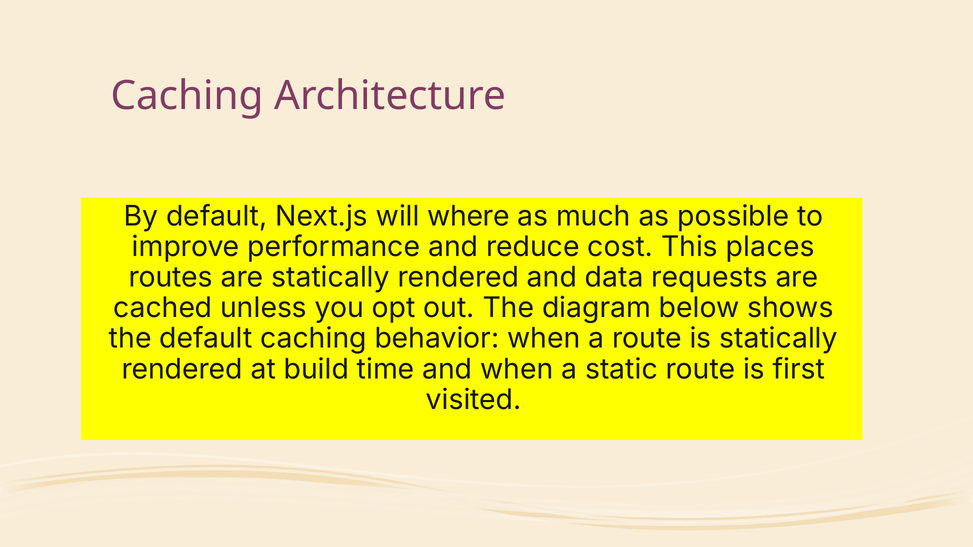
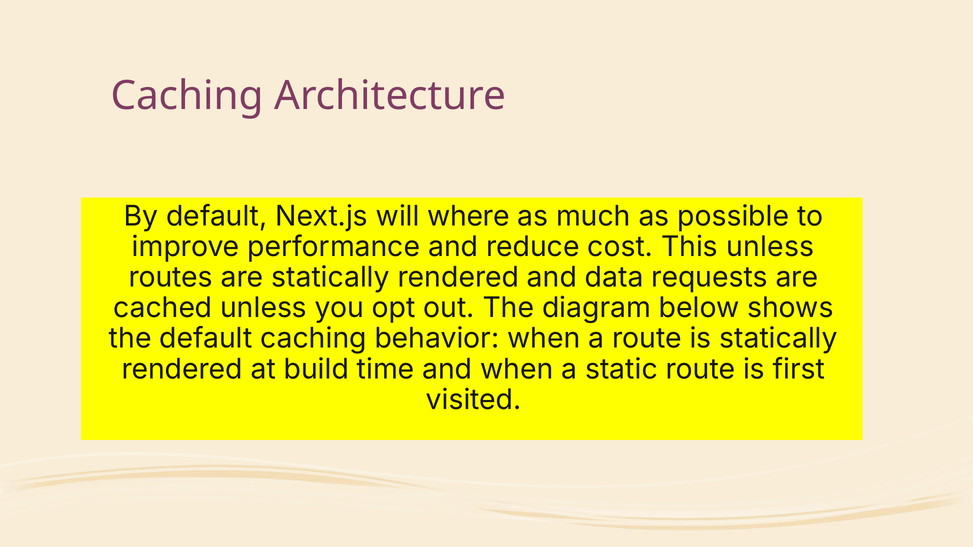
This places: places -> unless
